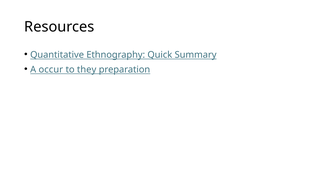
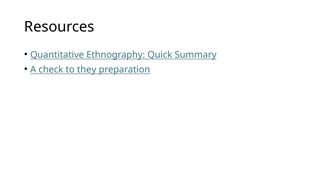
occur: occur -> check
